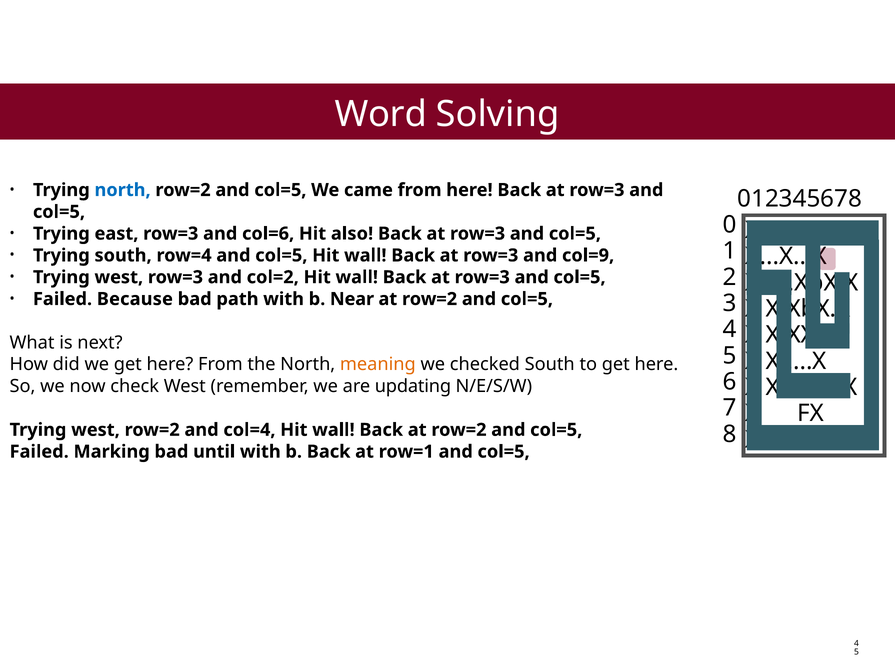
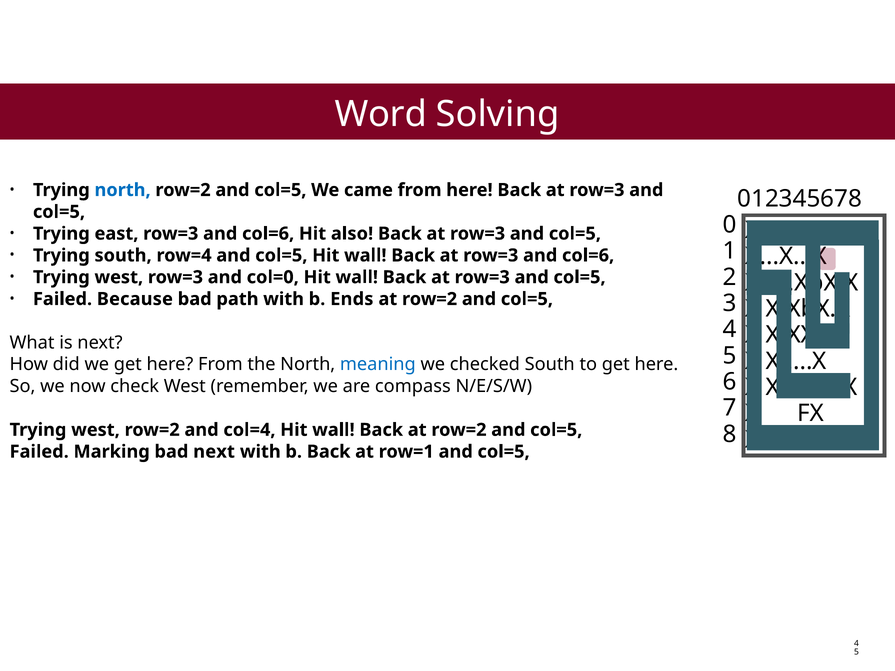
at row=3 and col=9: col=9 -> col=6
col=2: col=2 -> col=0
Near: Near -> Ends
meaning colour: orange -> blue
updating: updating -> compass
bad until: until -> next
